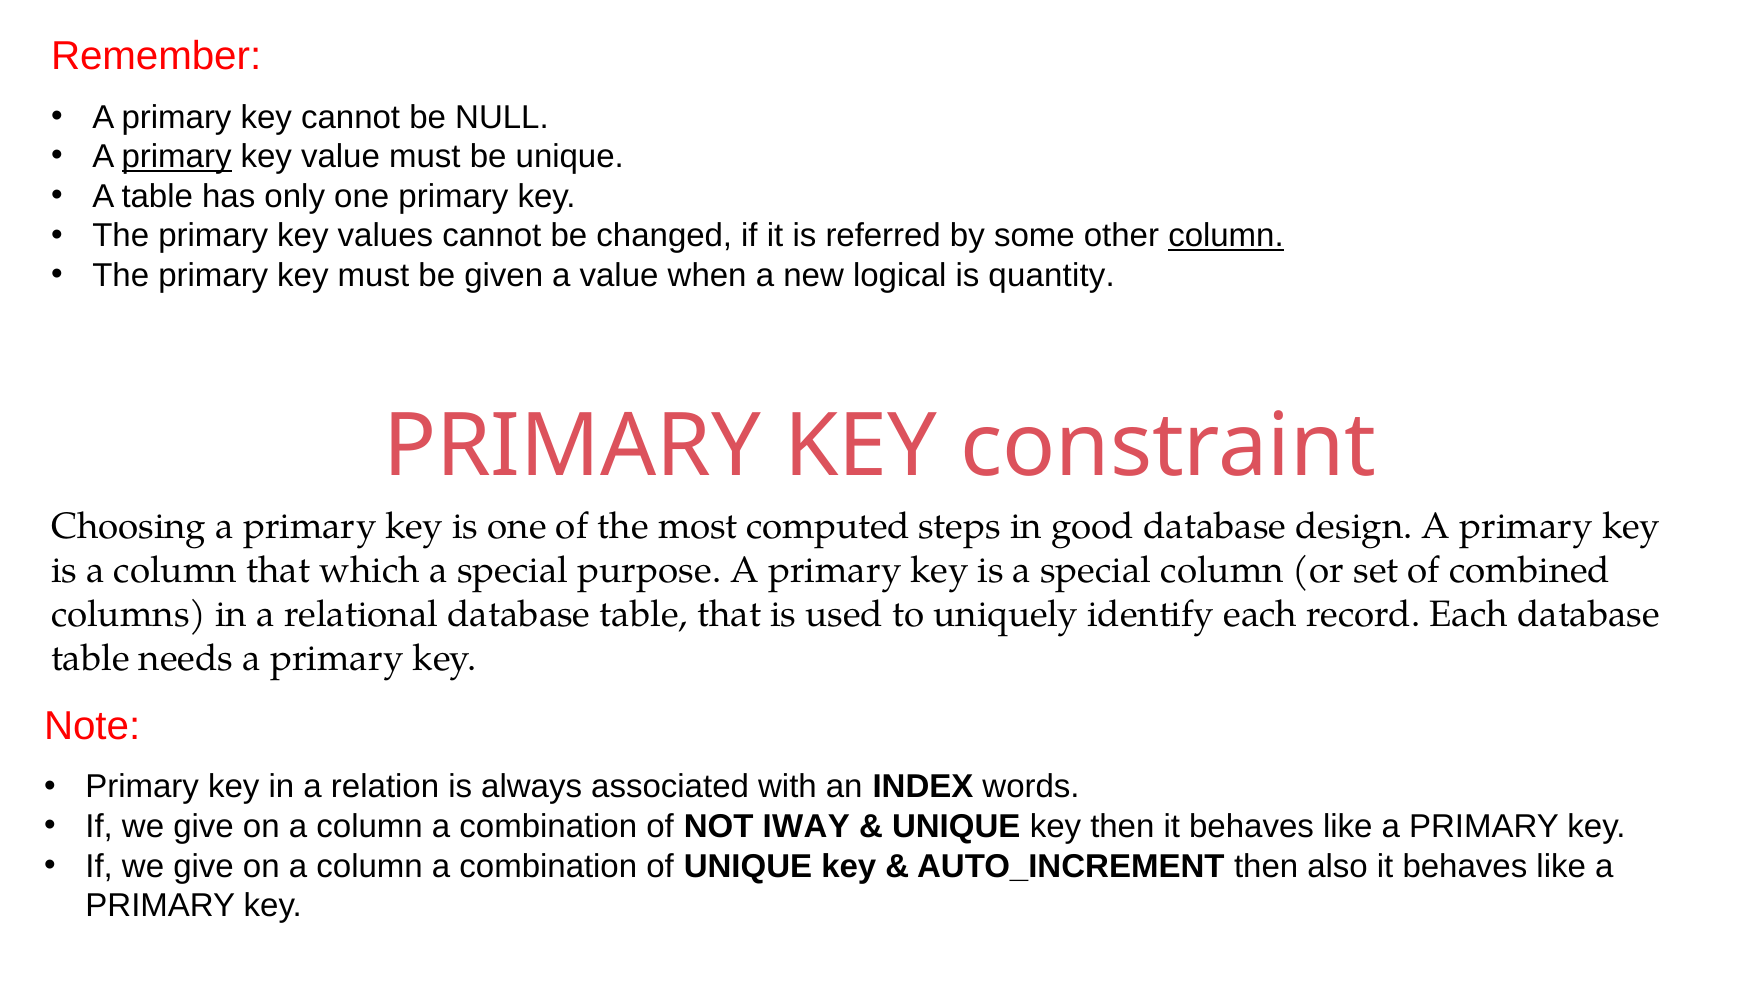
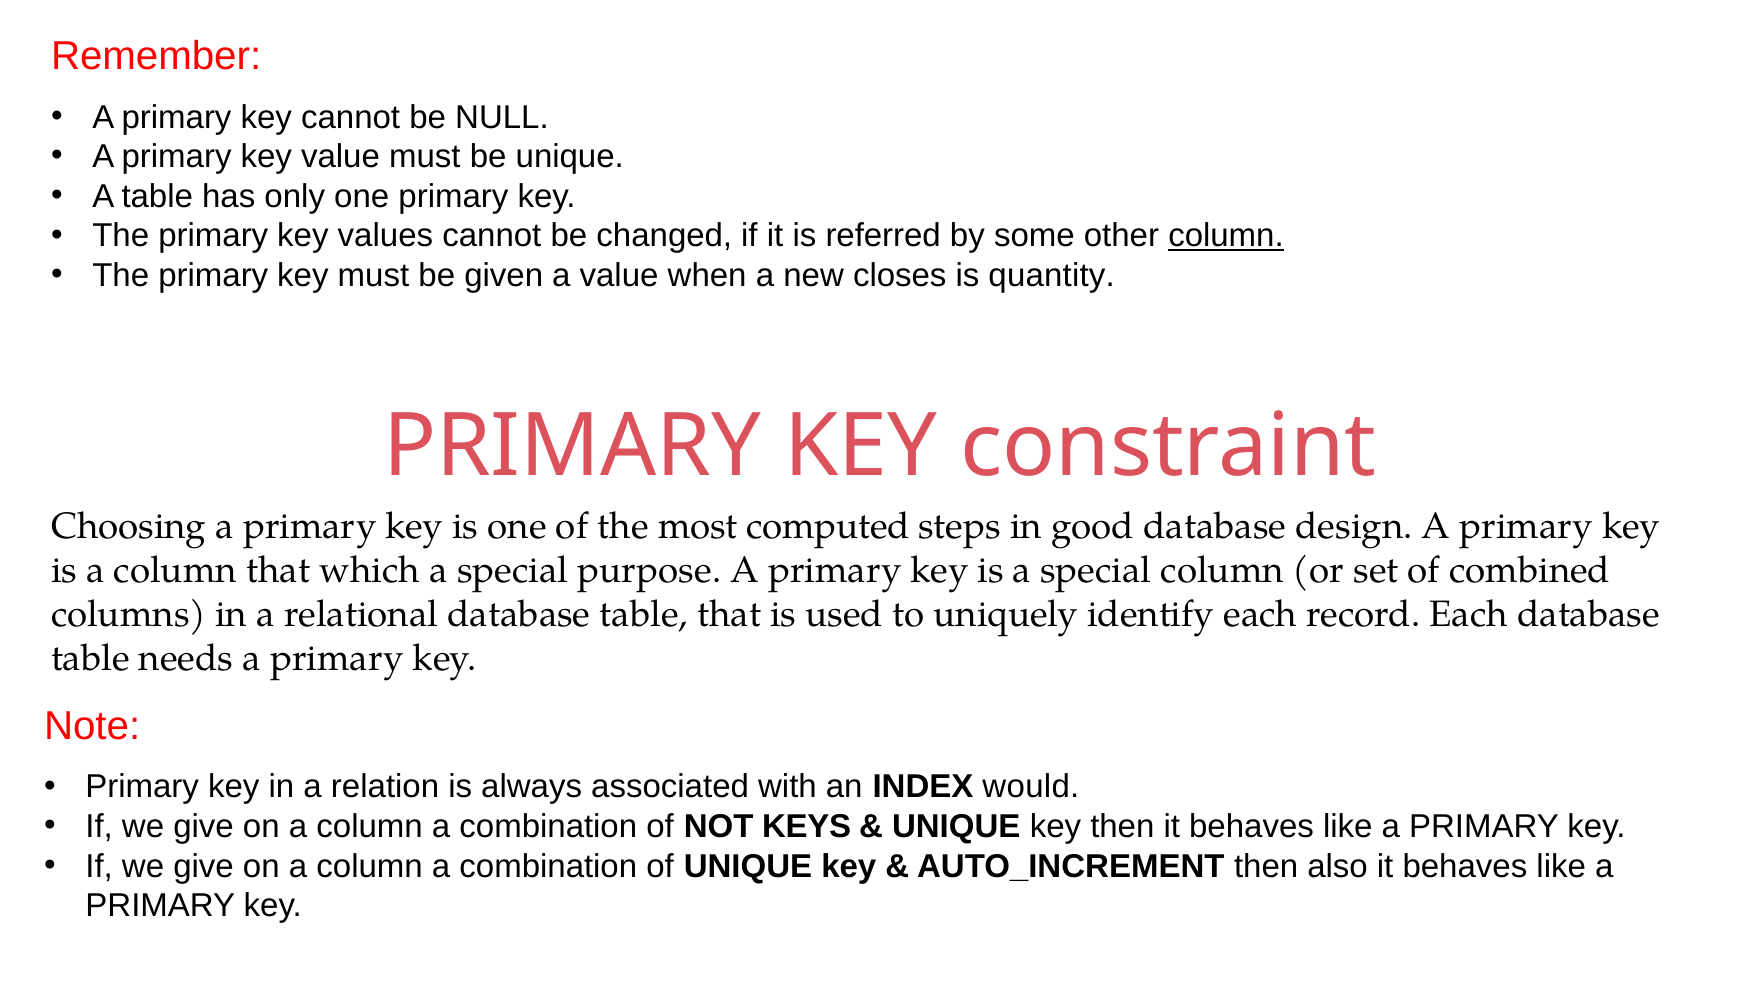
primary at (177, 157) underline: present -> none
logical: logical -> closes
words: words -> would
IWAY: IWAY -> KEYS
